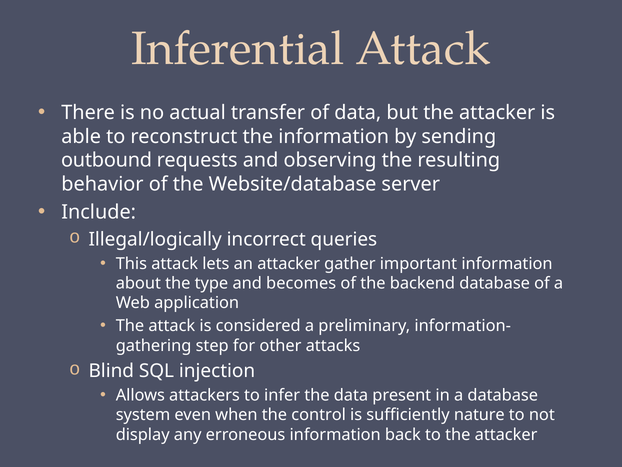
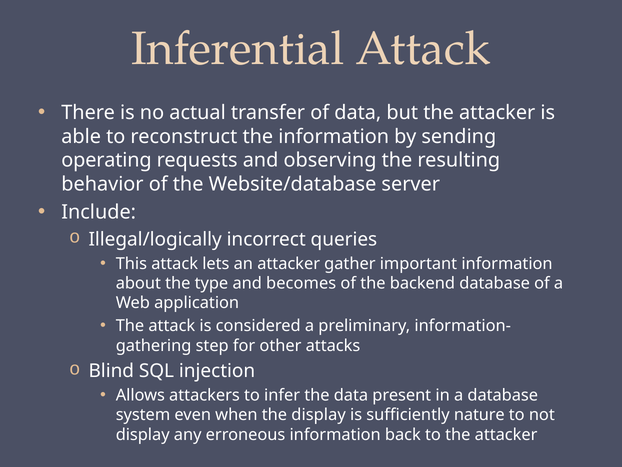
outbound: outbound -> operating
the control: control -> display
